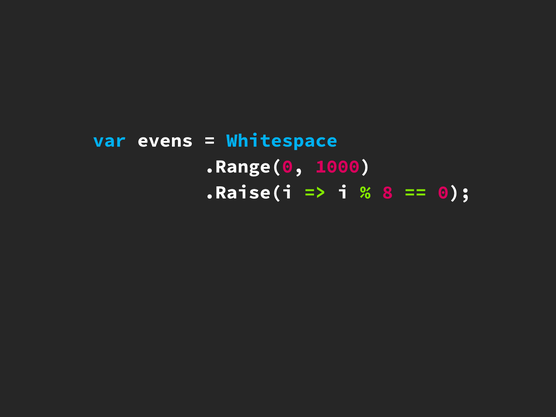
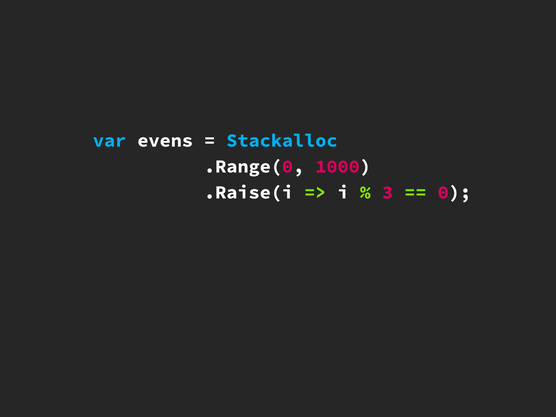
Whitespace: Whitespace -> Stackalloc
8: 8 -> 3
